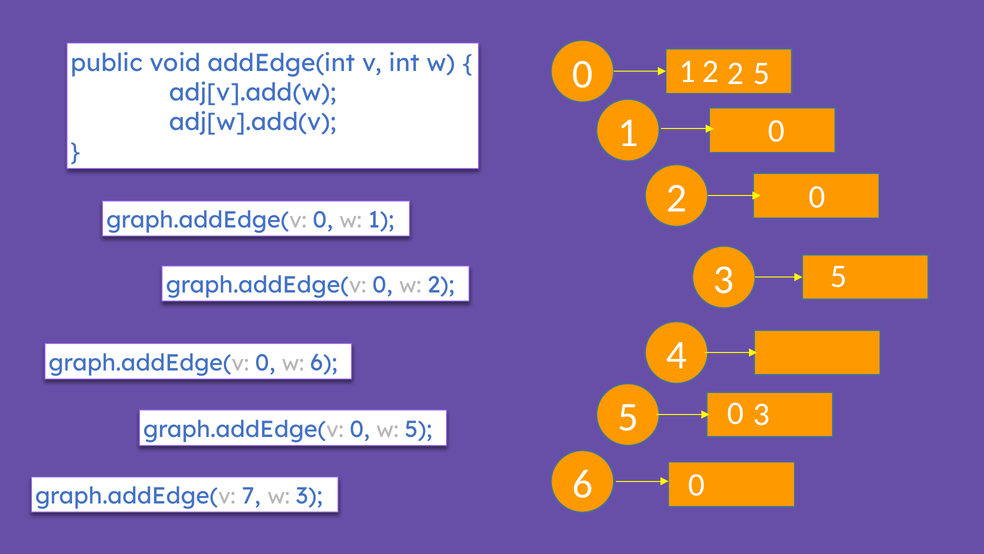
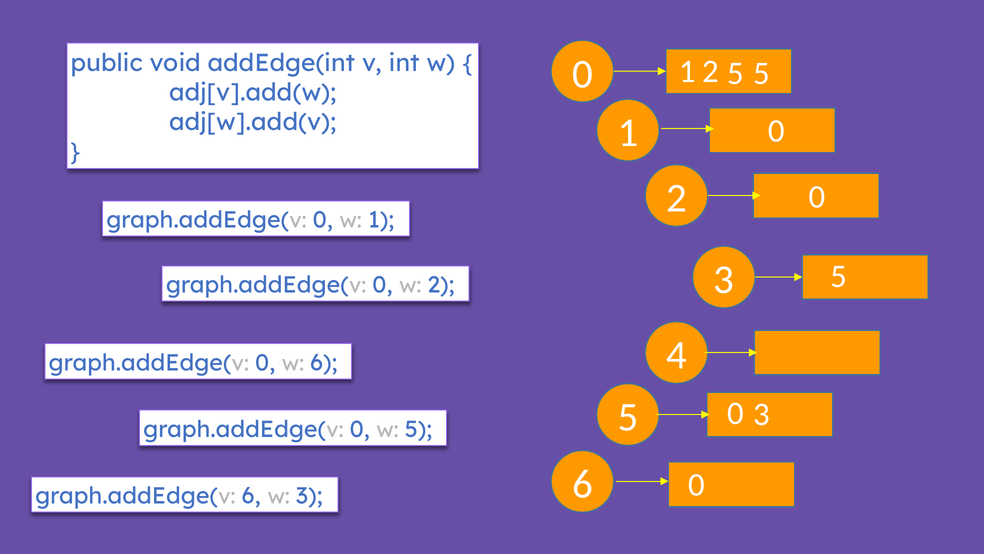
2 at (735, 73): 2 -> 5
graph.addEdge(v 7: 7 -> 6
